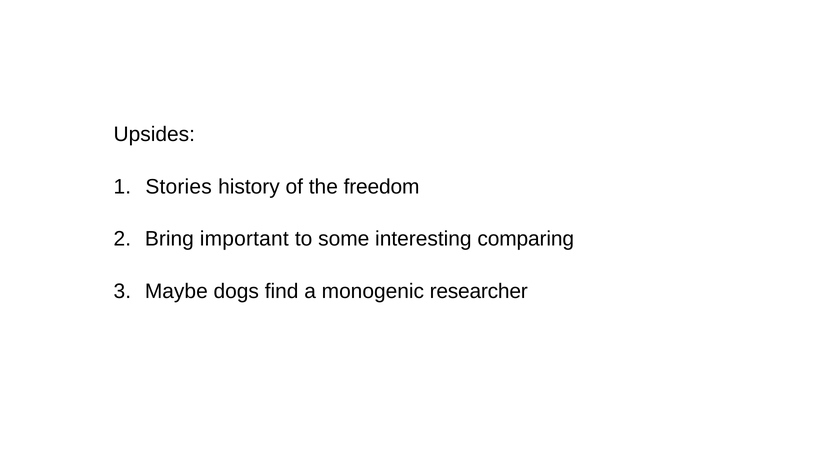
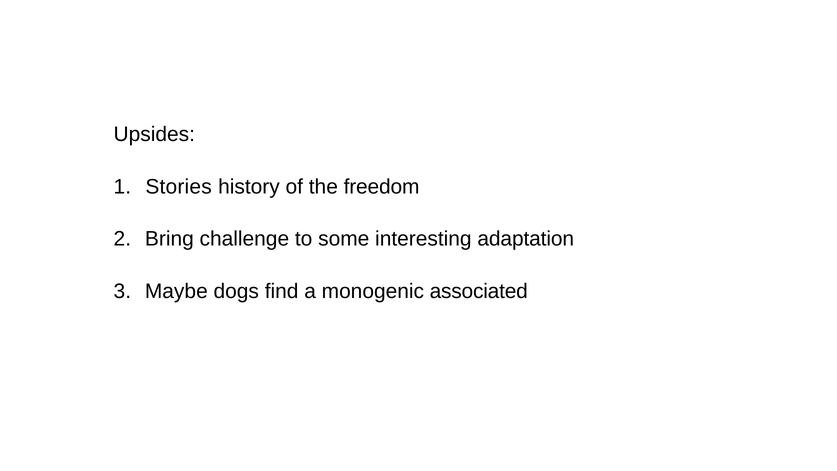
important: important -> challenge
comparing: comparing -> adaptation
researcher: researcher -> associated
